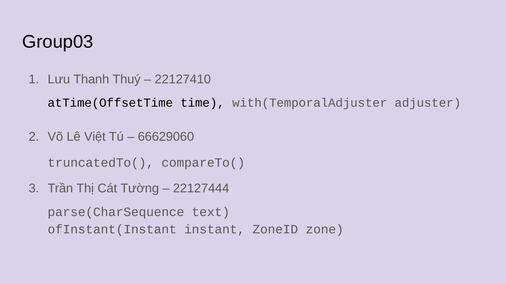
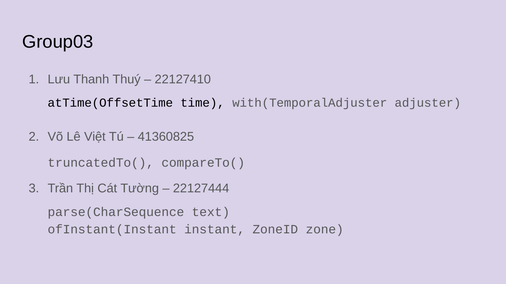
66629060: 66629060 -> 41360825
